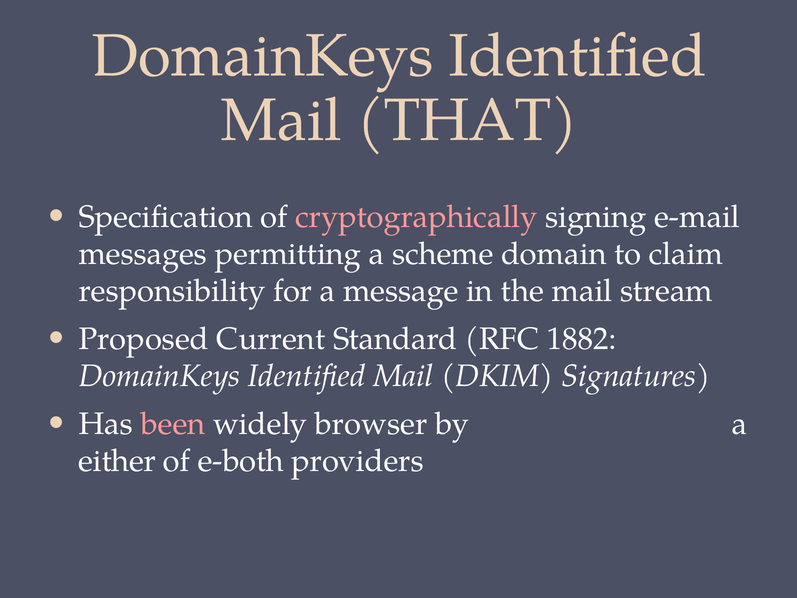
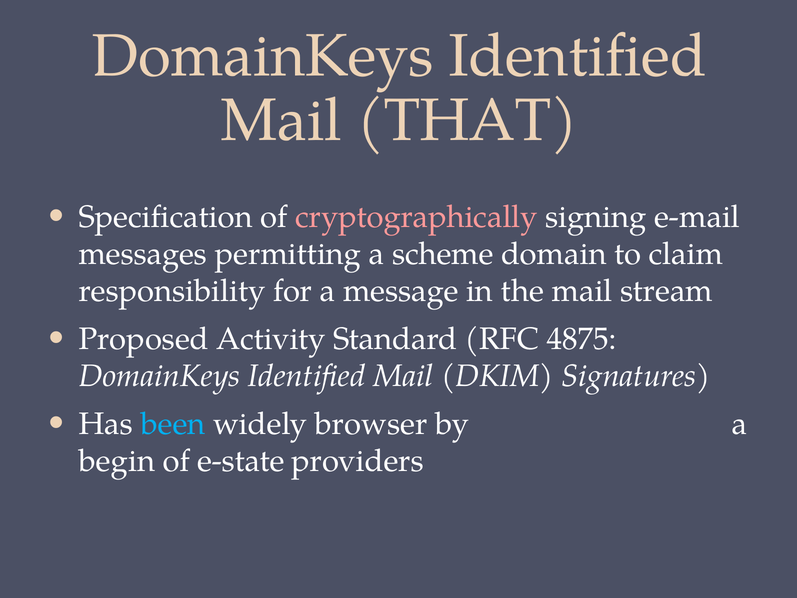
Current: Current -> Activity
1882: 1882 -> 4875
been colour: pink -> light blue
either: either -> begin
e-both: e-both -> e-state
